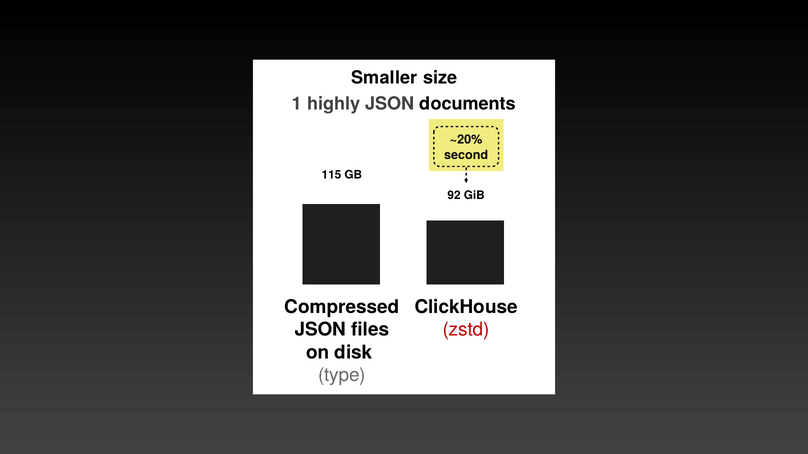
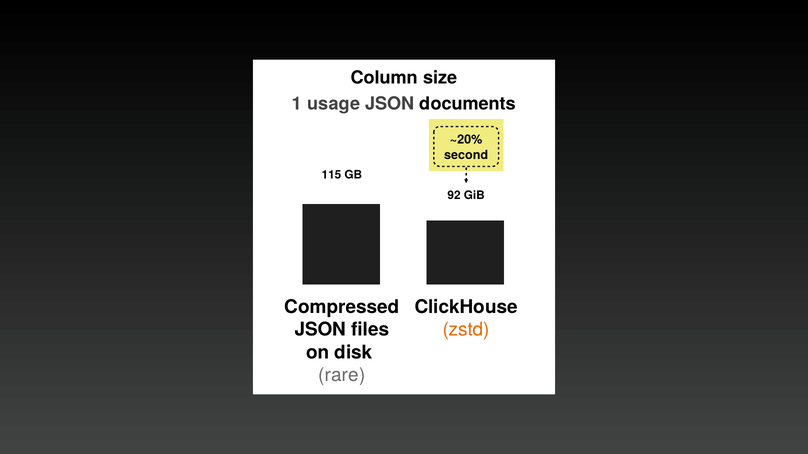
Smaller: Smaller -> Column
highly: highly -> usage
zstd colour: red -> orange
type: type -> rare
